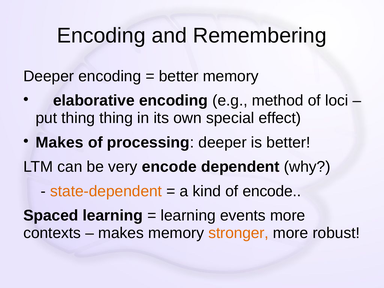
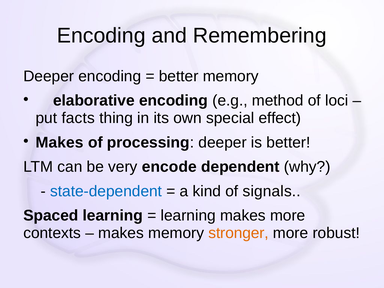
put thing: thing -> facts
state-dependent colour: orange -> blue
of encode: encode -> signals
learning events: events -> makes
